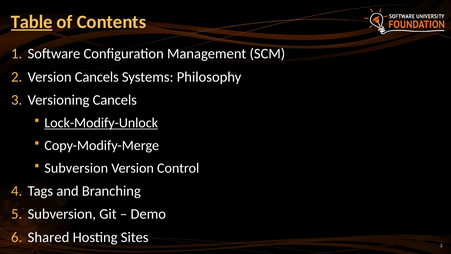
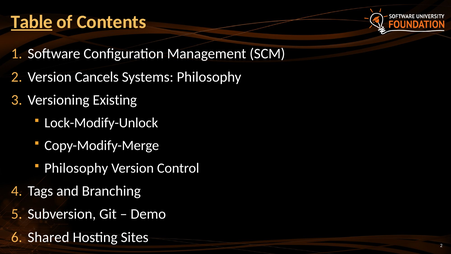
Versioning Cancels: Cancels -> Existing
Lock-Modify-Unlock underline: present -> none
Subversion at (76, 168): Subversion -> Philosophy
